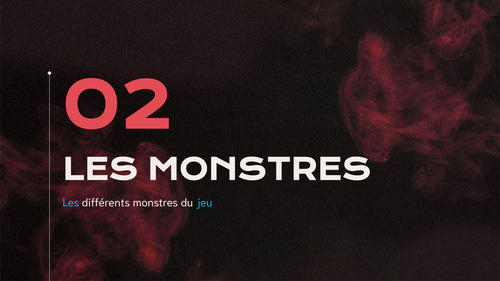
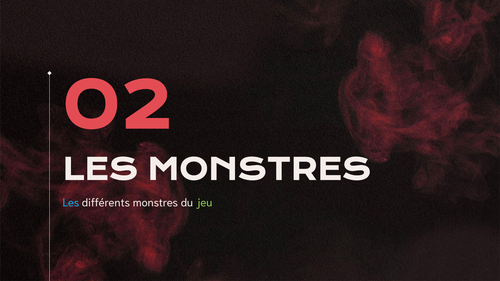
jeu colour: light blue -> light green
